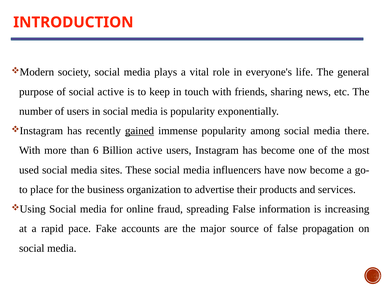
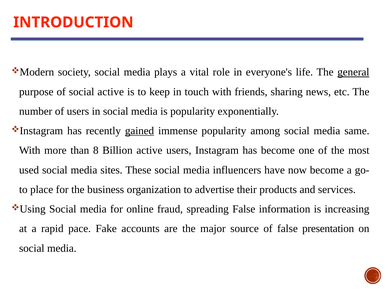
general underline: none -> present
there: there -> same
6: 6 -> 8
propagation: propagation -> presentation
